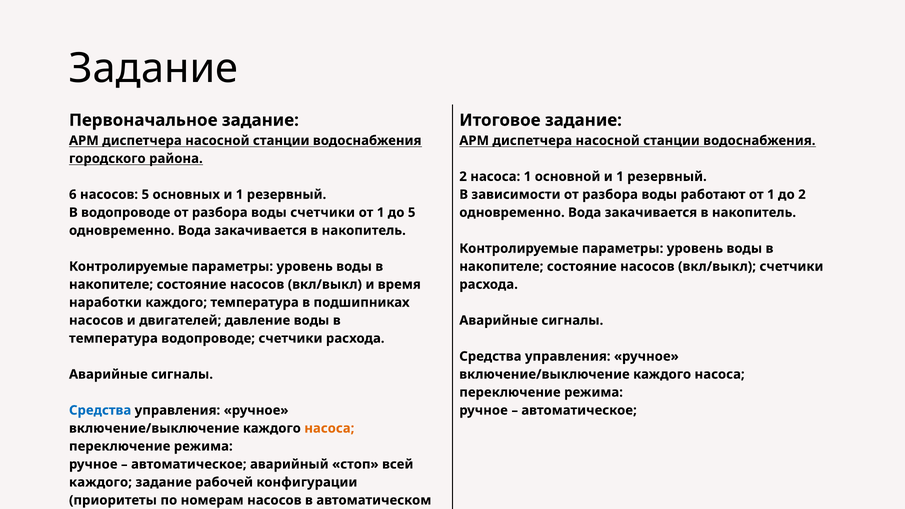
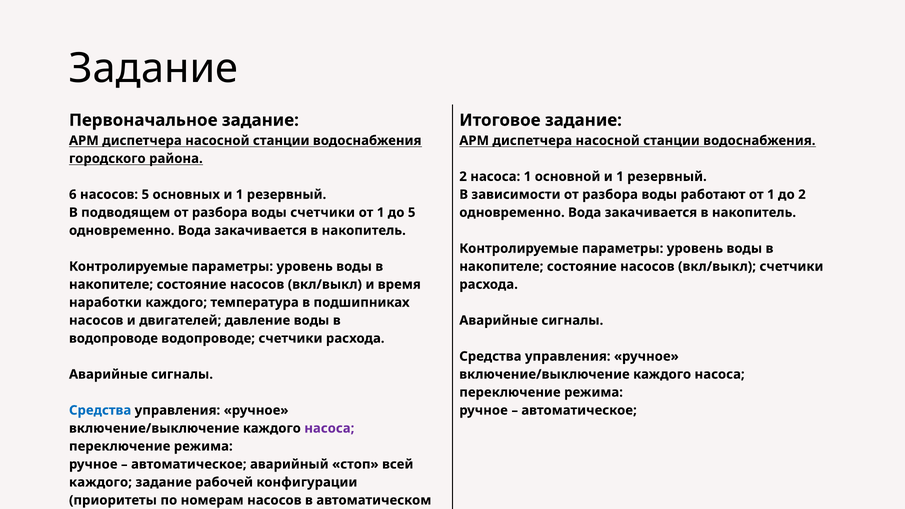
В водопроводе: водопроводе -> подводящем
температура at (113, 338): температура -> водопроводе
насоса at (329, 428) colour: orange -> purple
